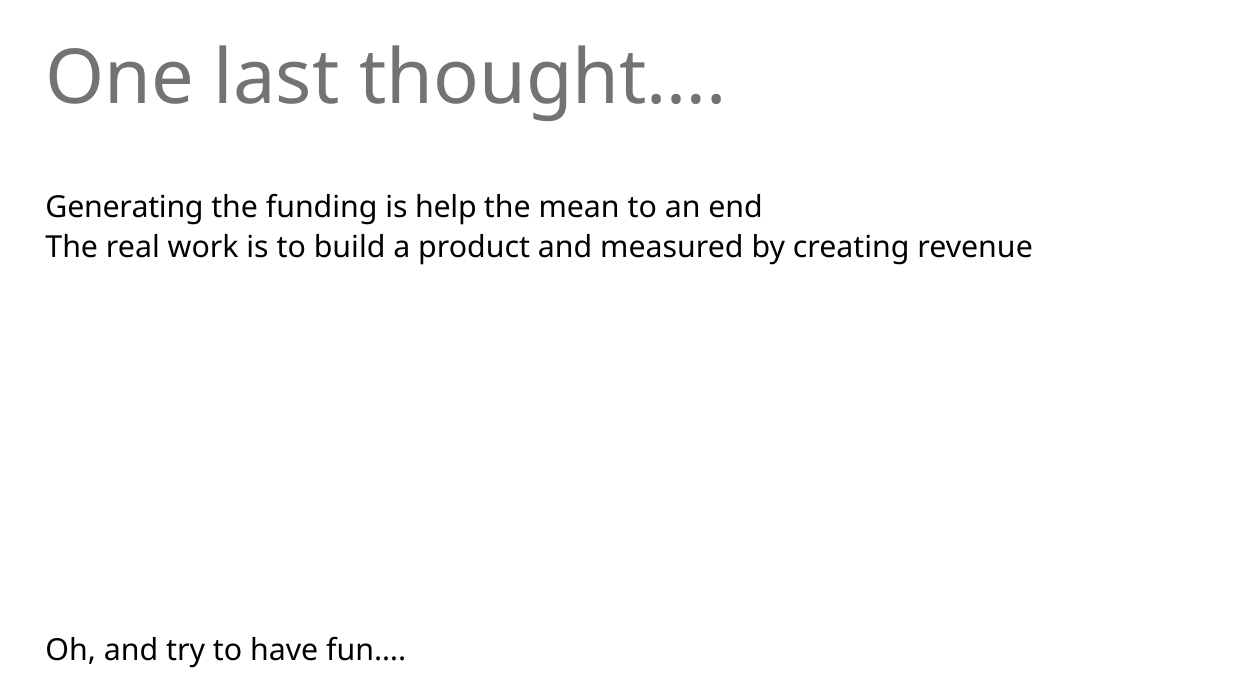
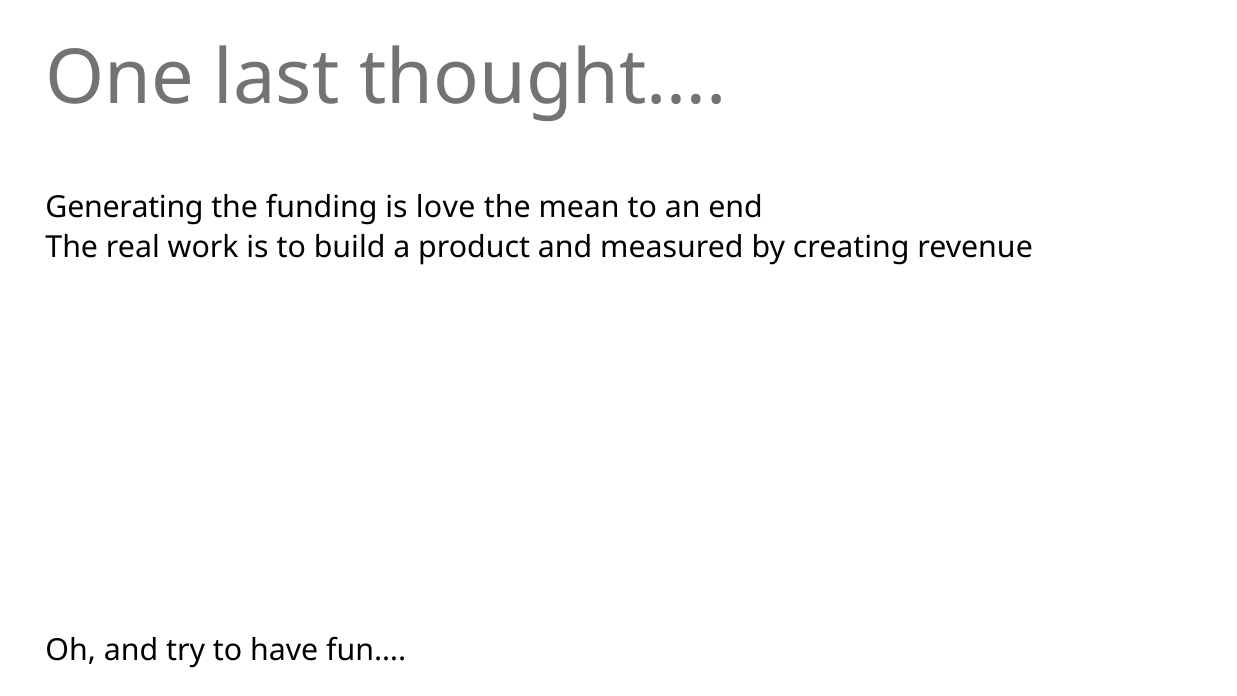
help: help -> love
